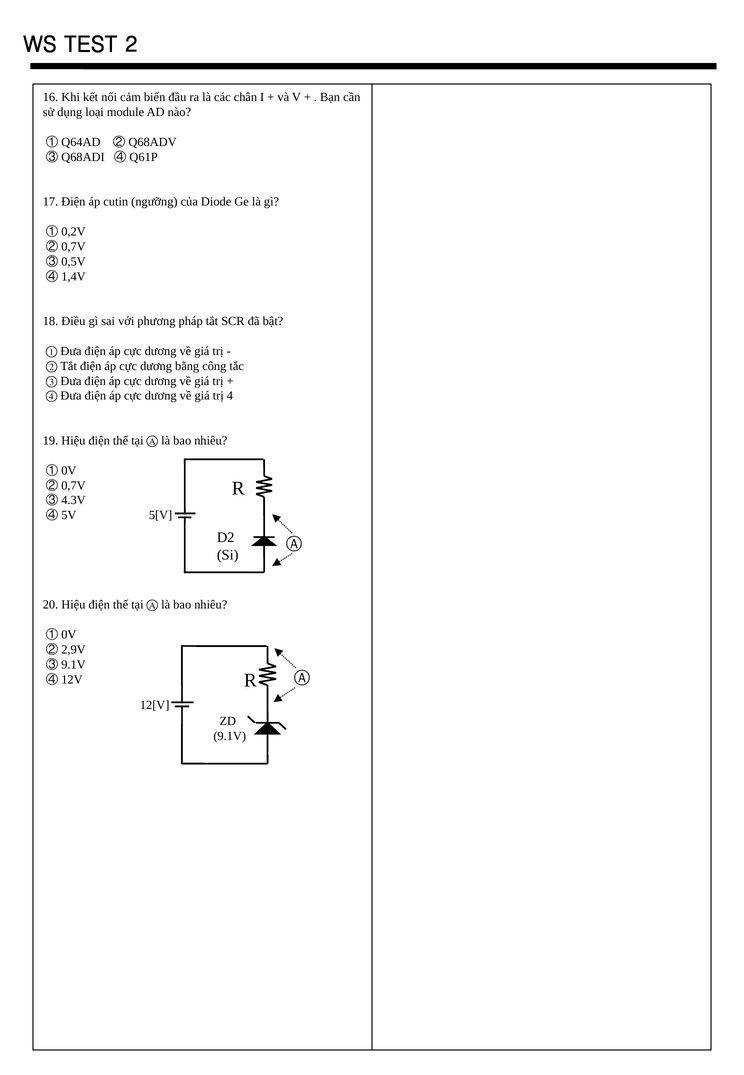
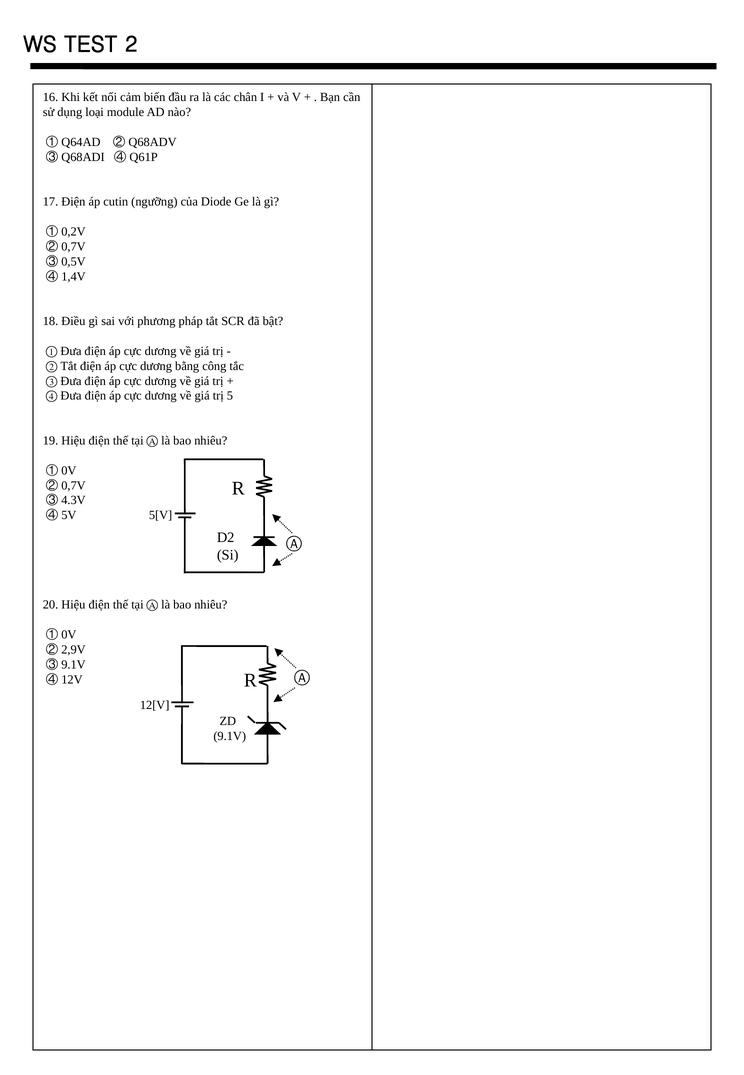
4: 4 -> 5
